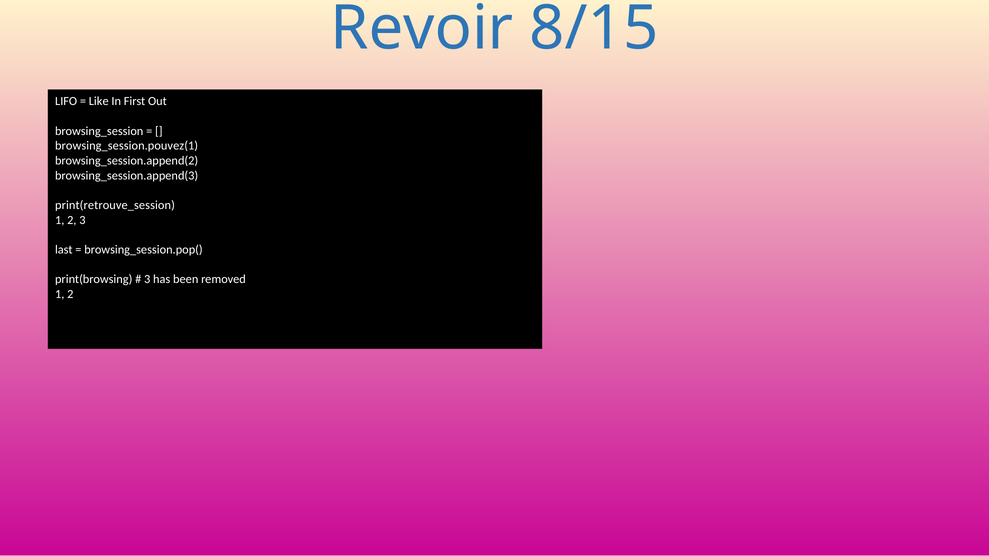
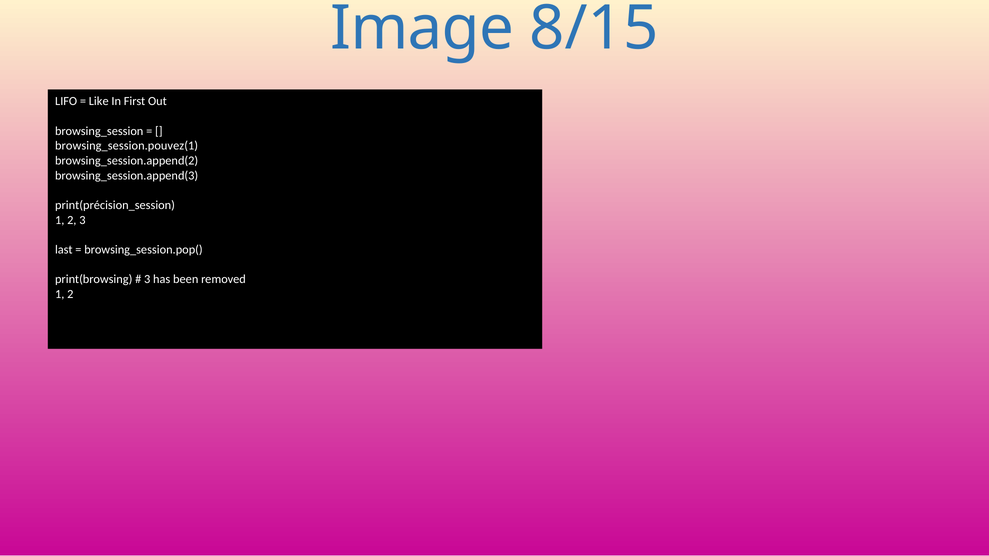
Revoir: Revoir -> Image
print(retrouve_session: print(retrouve_session -> print(précision_session
